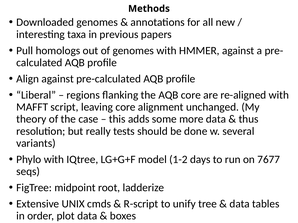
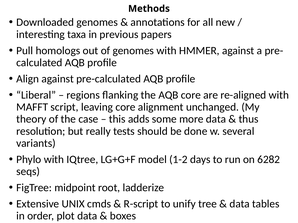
7677: 7677 -> 6282
